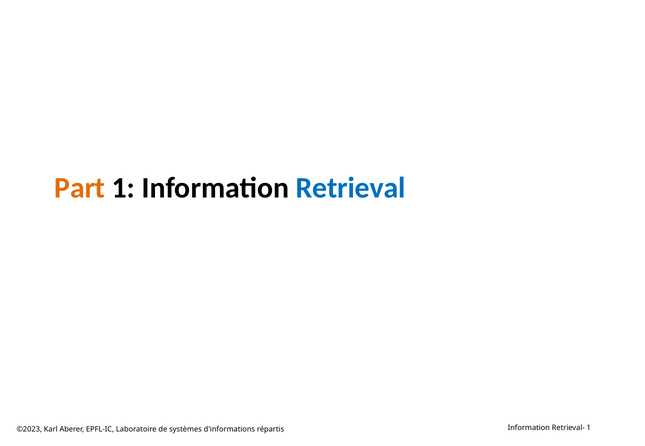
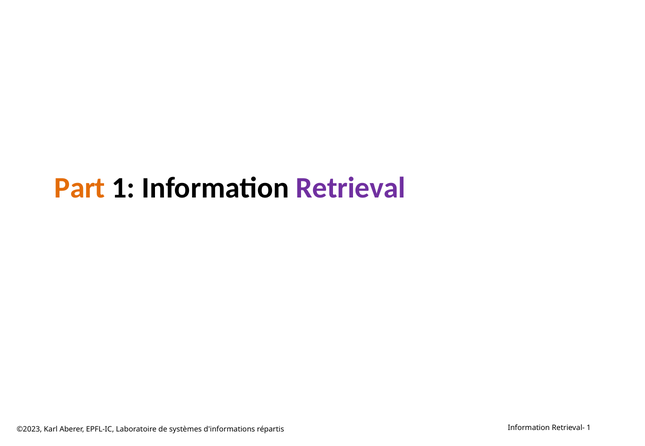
Retrieval colour: blue -> purple
